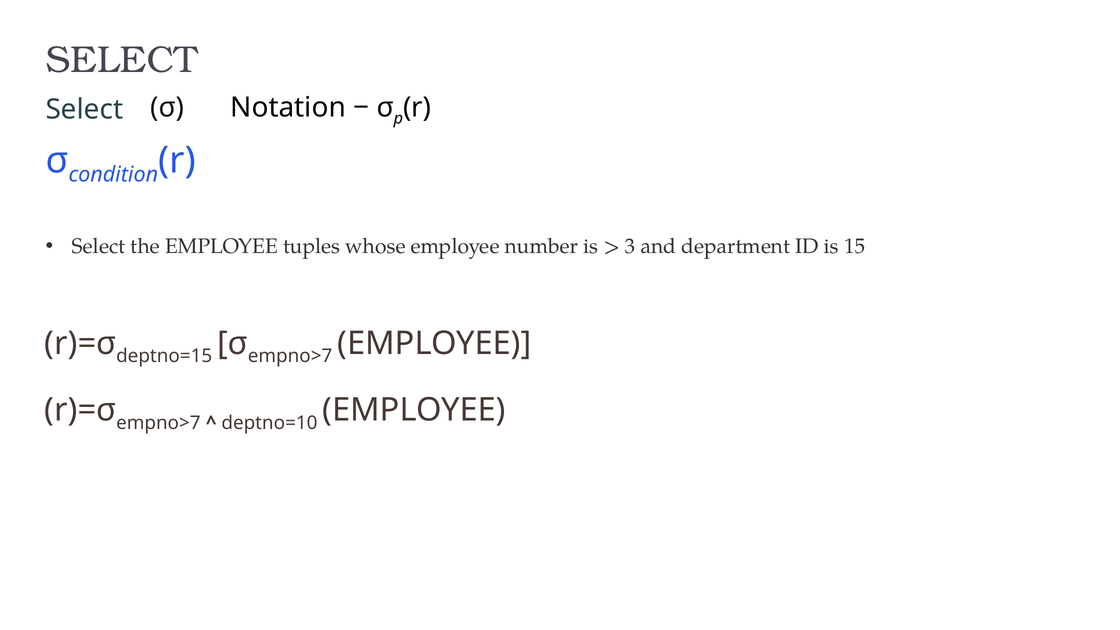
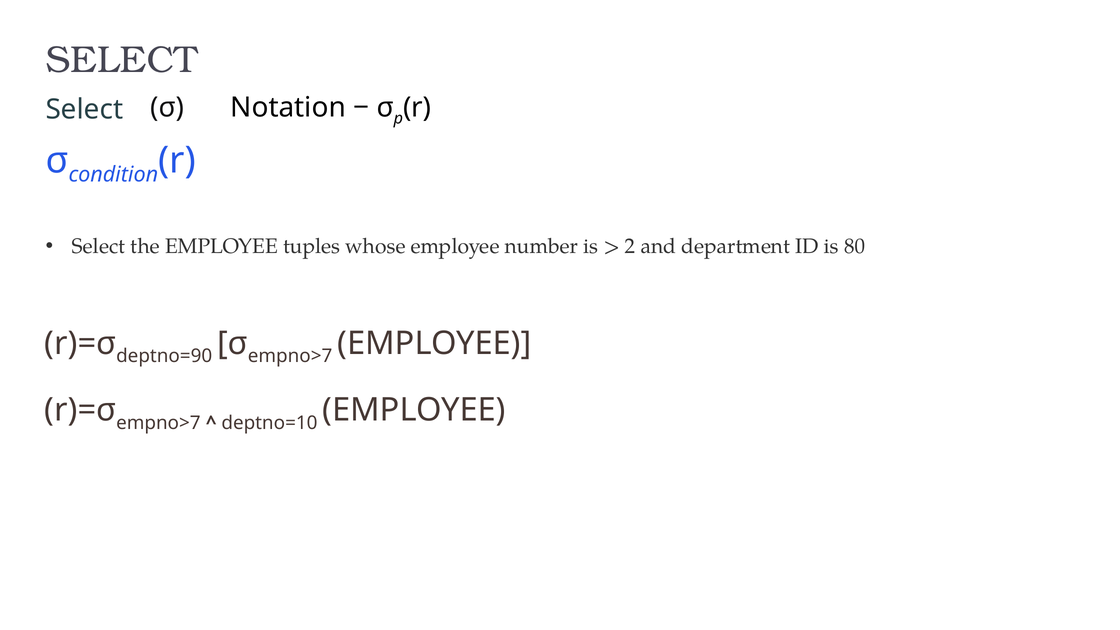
3: 3 -> 2
15: 15 -> 80
deptno=15: deptno=15 -> deptno=90
